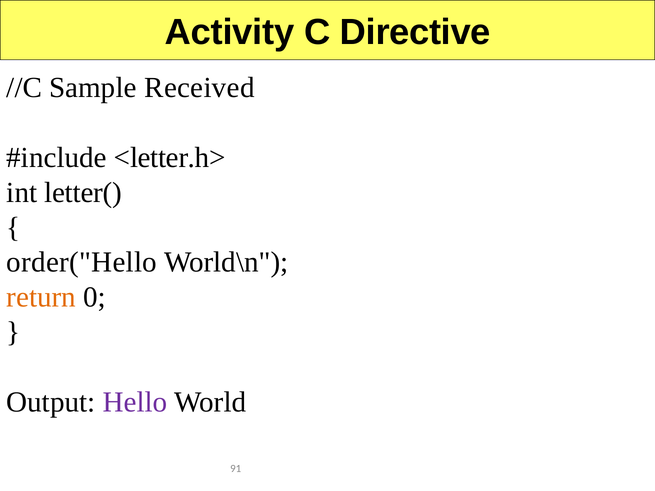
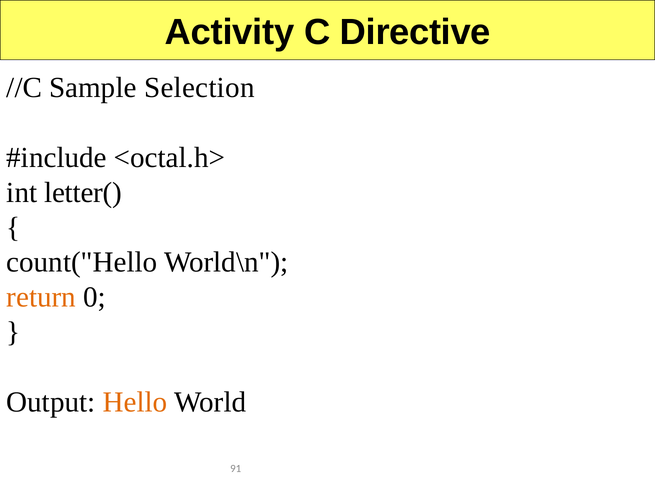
Received: Received -> Selection
<letter.h>: <letter.h> -> <octal.h>
order("Hello: order("Hello -> count("Hello
Hello colour: purple -> orange
